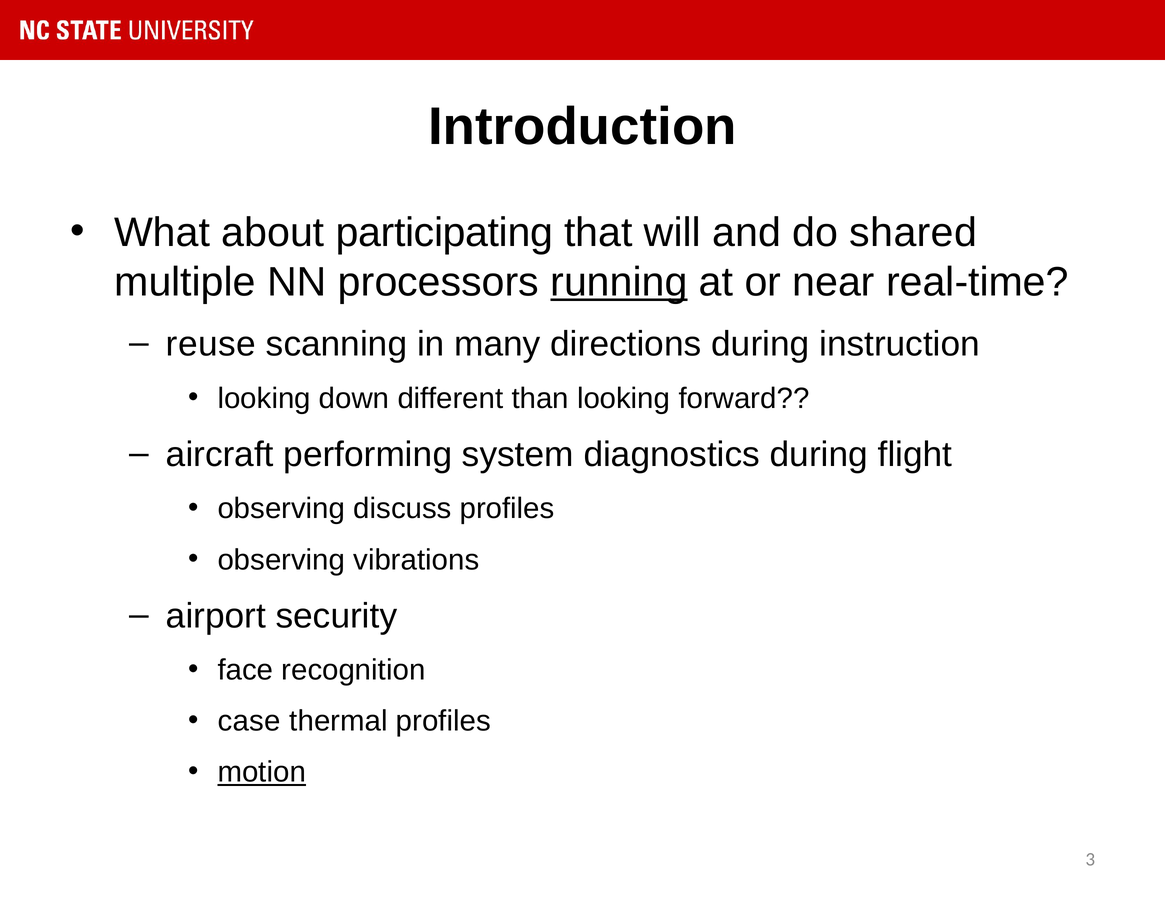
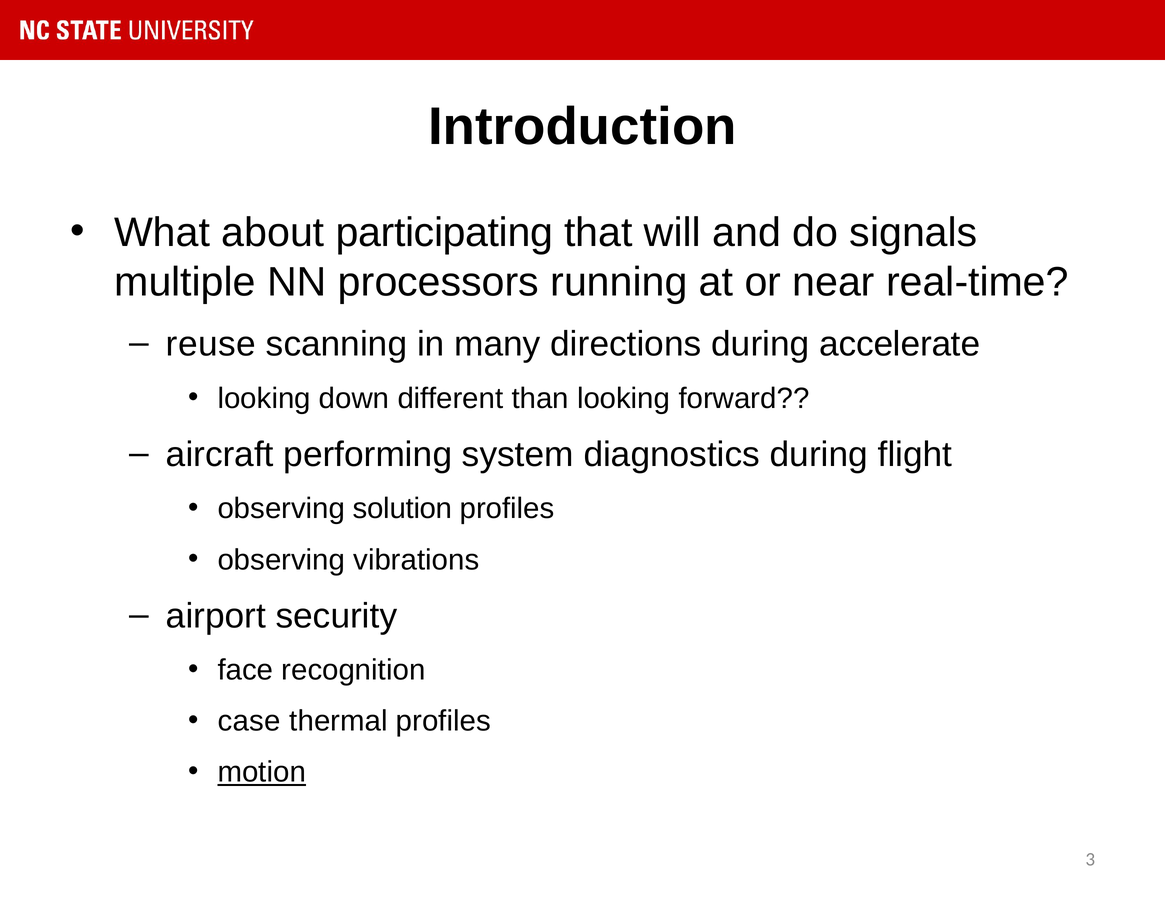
shared: shared -> signals
running underline: present -> none
instruction: instruction -> accelerate
discuss: discuss -> solution
